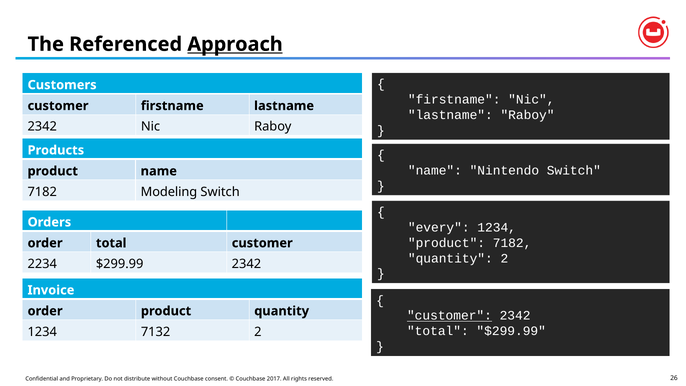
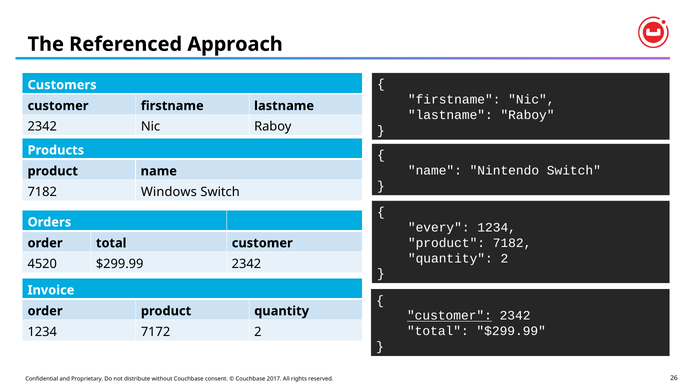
Approach underline: present -> none
Modeling: Modeling -> Windows
2234: 2234 -> 4520
7132: 7132 -> 7172
